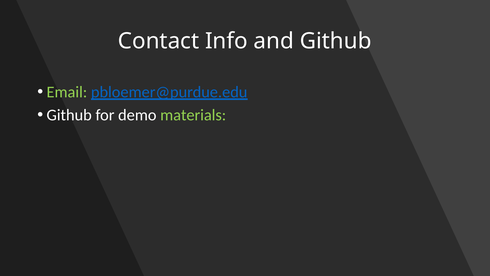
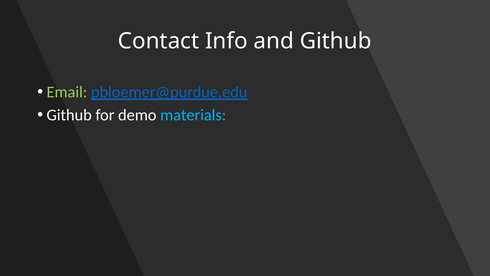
materials colour: light green -> light blue
